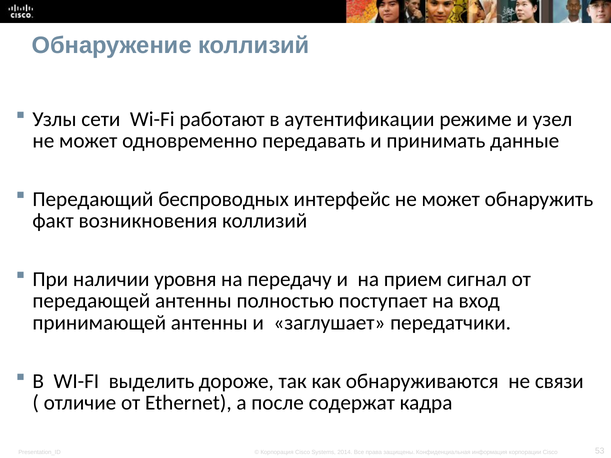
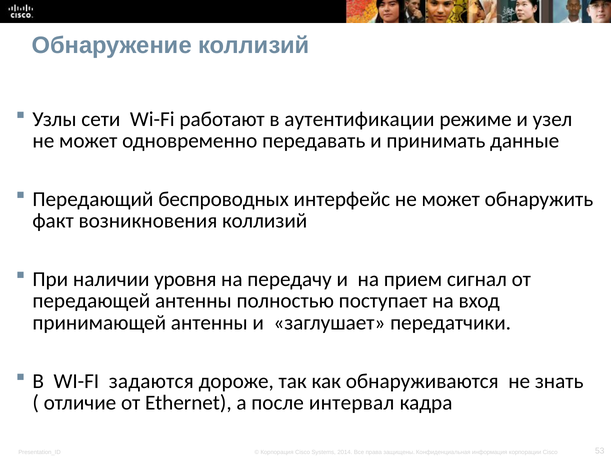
выделить: выделить -> задаются
связи: связи -> знать
содержат: содержат -> интервал
